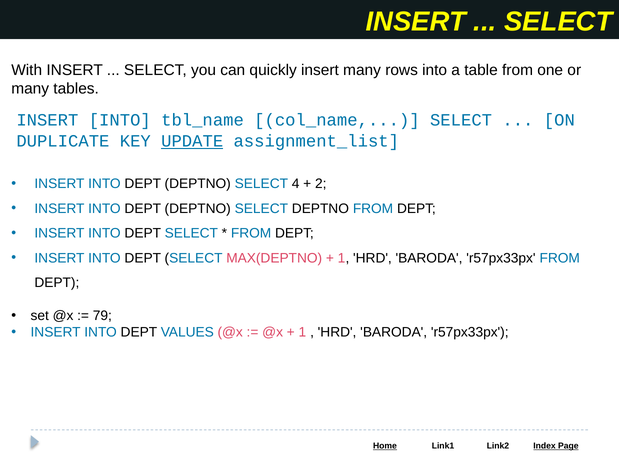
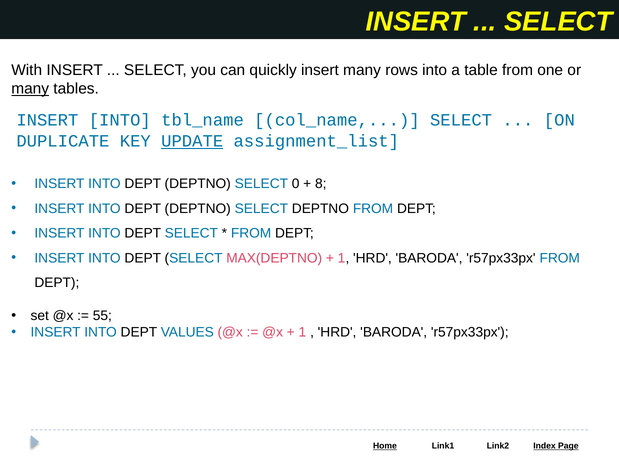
many at (30, 89) underline: none -> present
4: 4 -> 0
2: 2 -> 8
79: 79 -> 55
